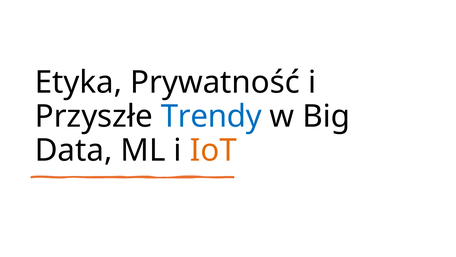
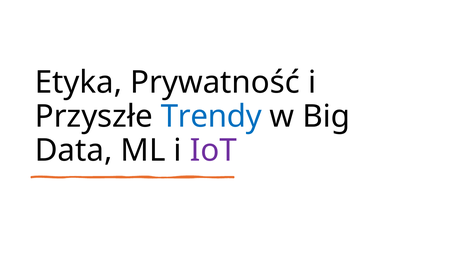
IoT colour: orange -> purple
